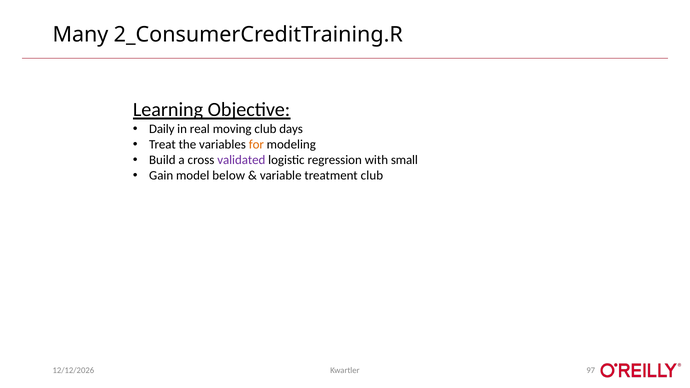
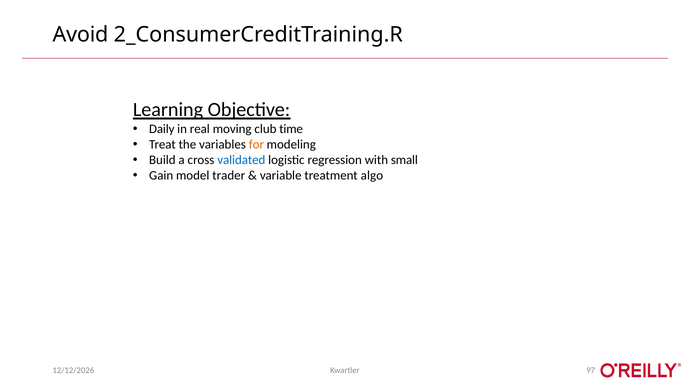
Many: Many -> Avoid
days: days -> time
validated colour: purple -> blue
below: below -> trader
treatment club: club -> algo
